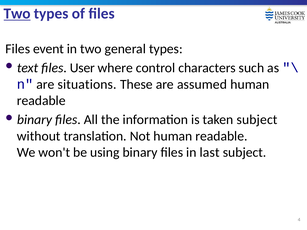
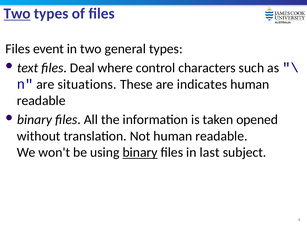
User: User -> Deal
assumed: assumed -> indicates
taken subject: subject -> opened
binary underline: none -> present
